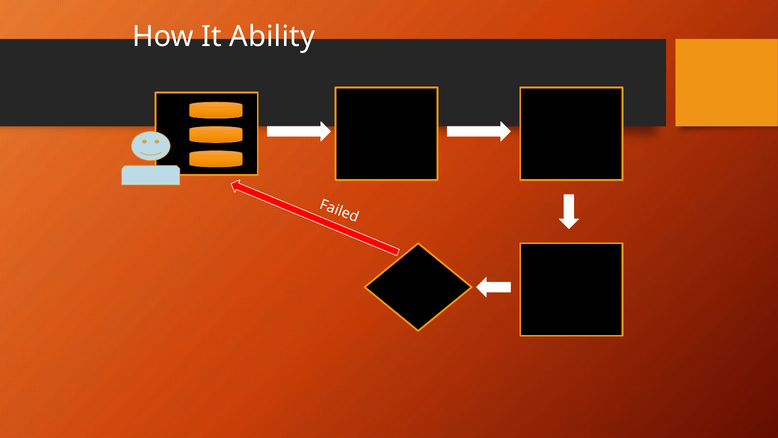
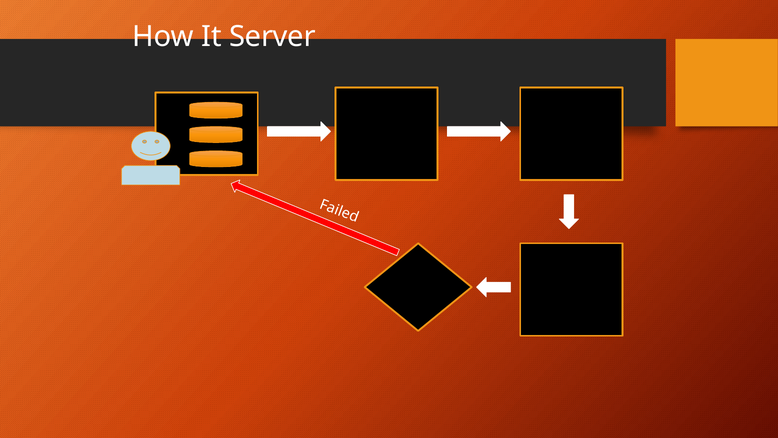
It Ability: Ability -> Server
